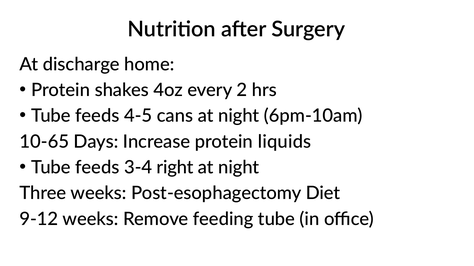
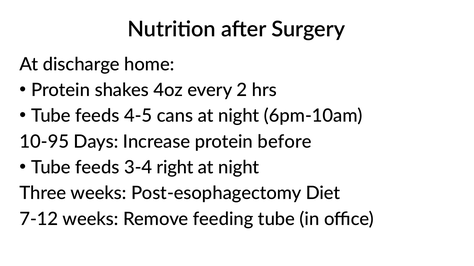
10-65: 10-65 -> 10-95
liquids: liquids -> before
9-12: 9-12 -> 7-12
